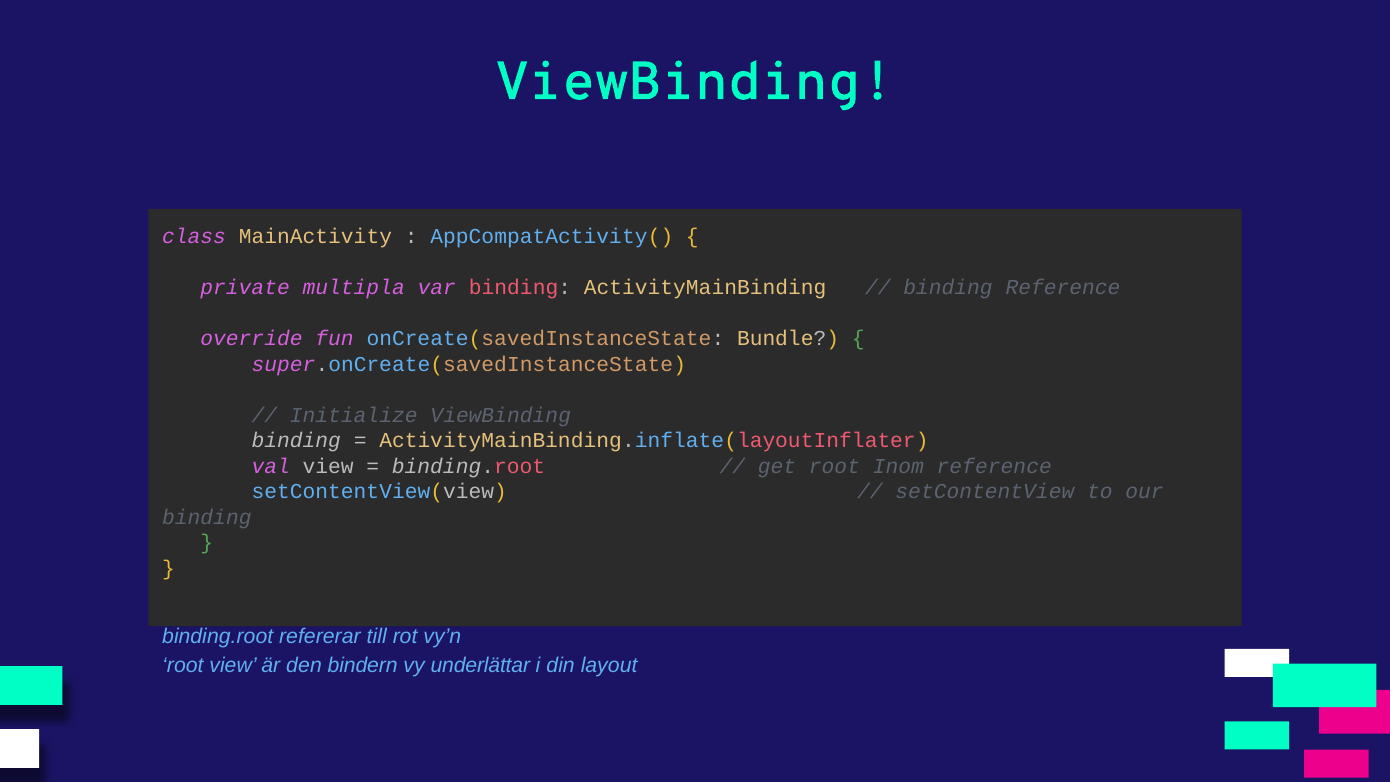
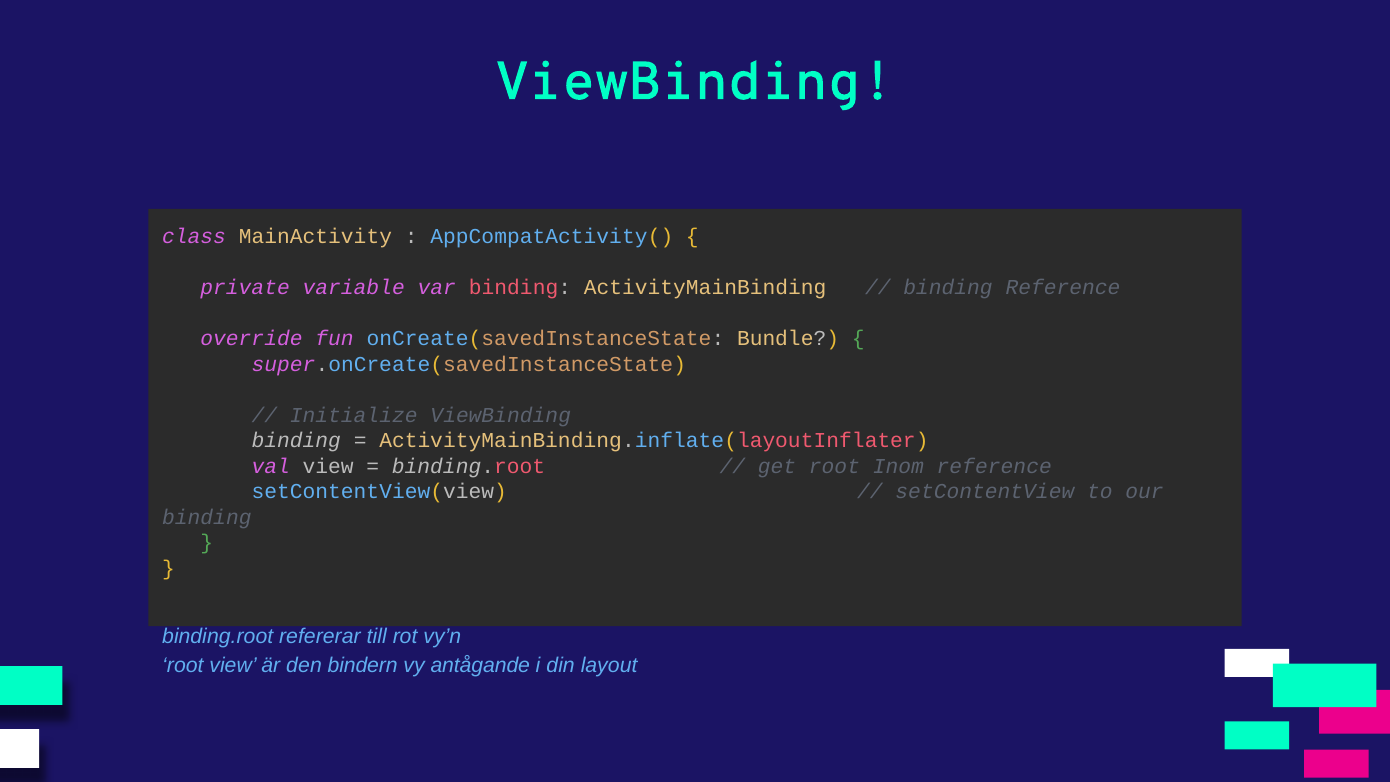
multipla: multipla -> variable
underlättar: underlättar -> antågande
